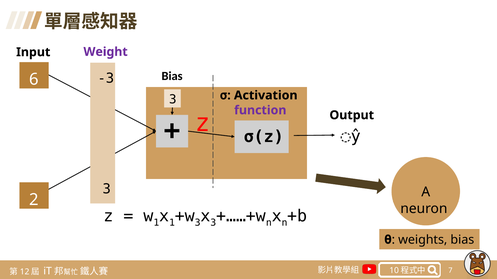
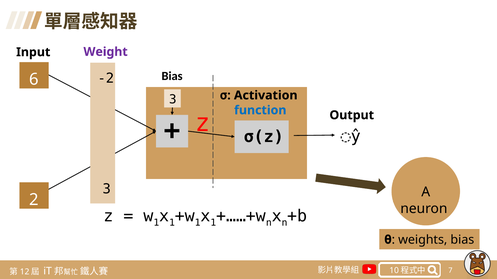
-3: -3 -> -2
function colour: purple -> blue
3 at (198, 223): 3 -> 1
3 at (213, 223): 3 -> 1
